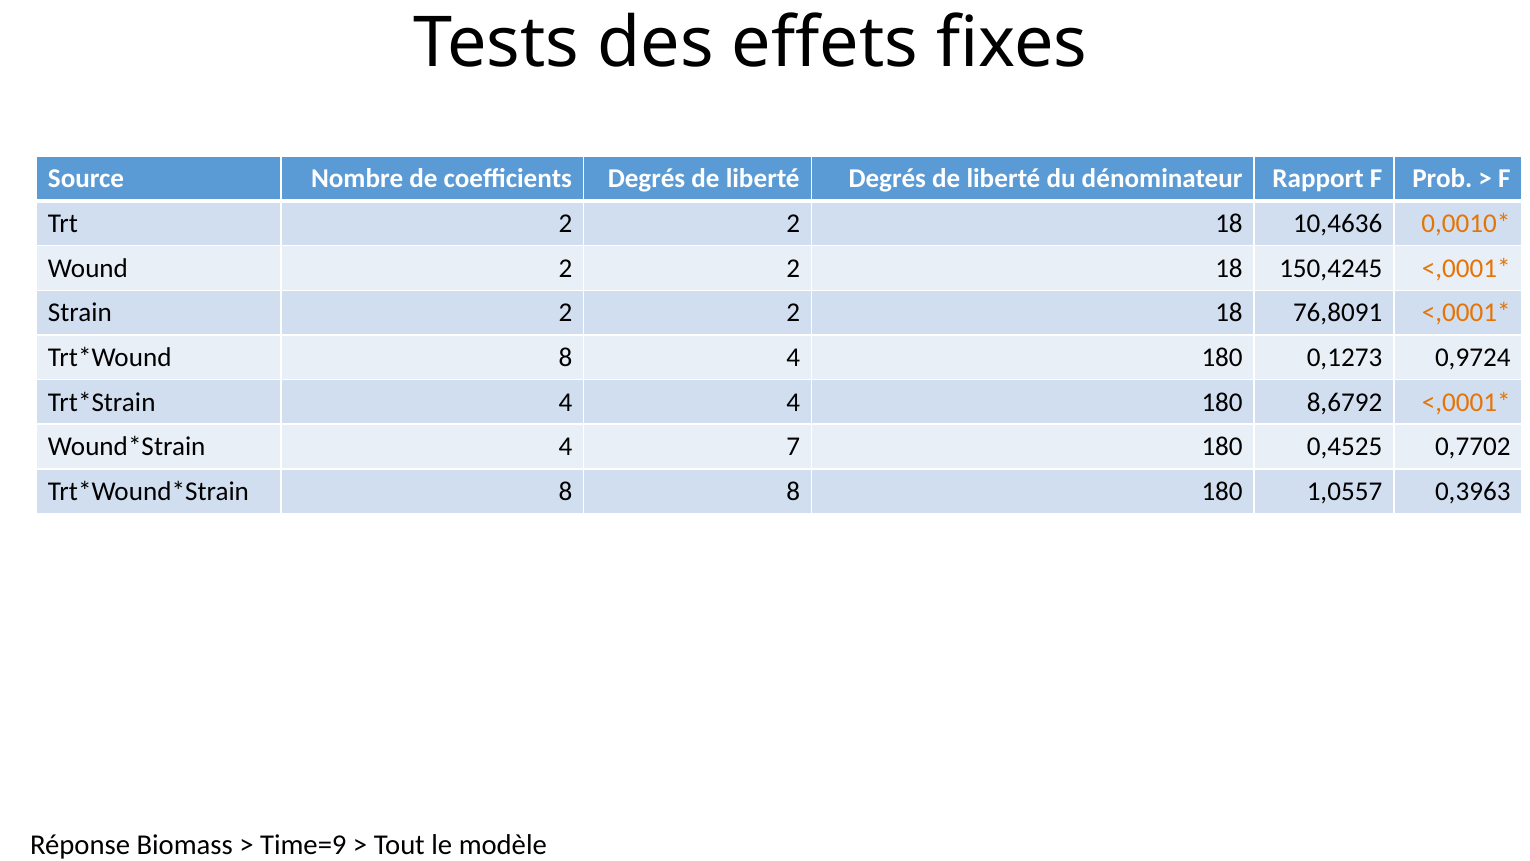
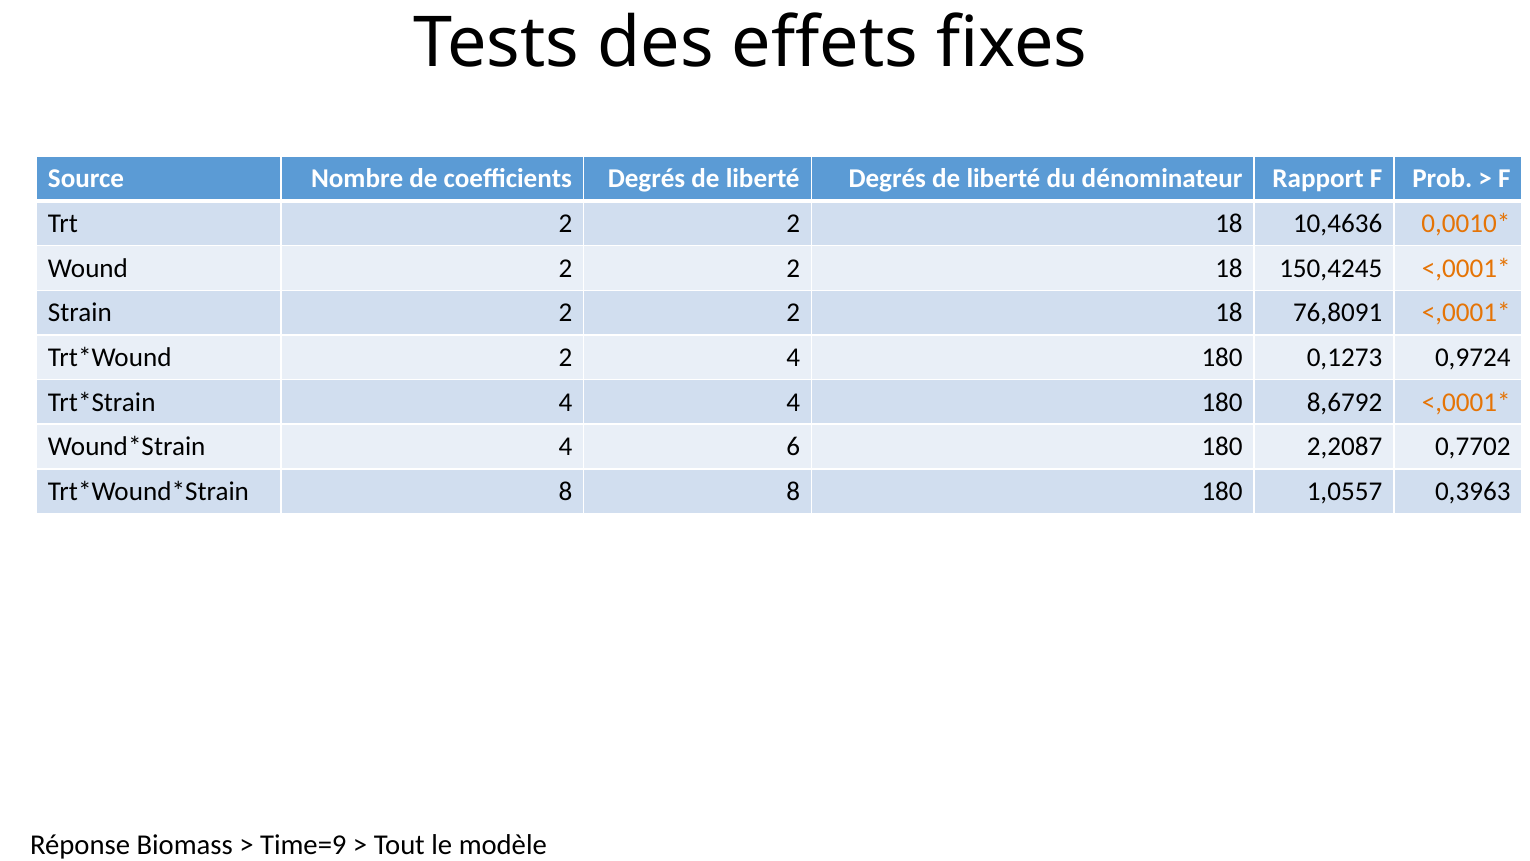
8 at (566, 357): 8 -> 2
7: 7 -> 6
0,4525: 0,4525 -> 2,2087
